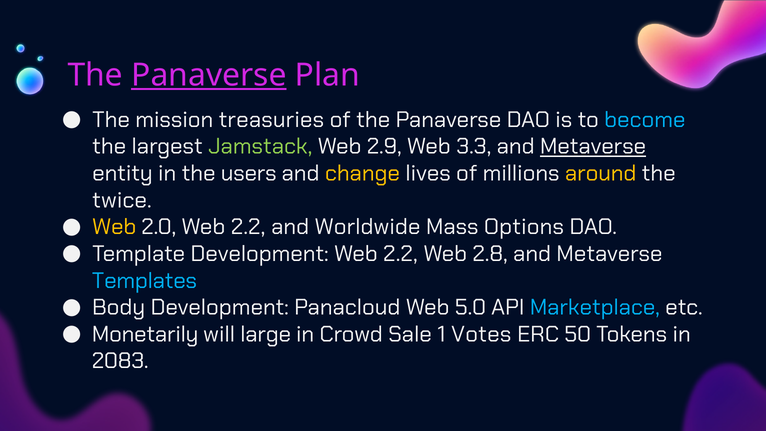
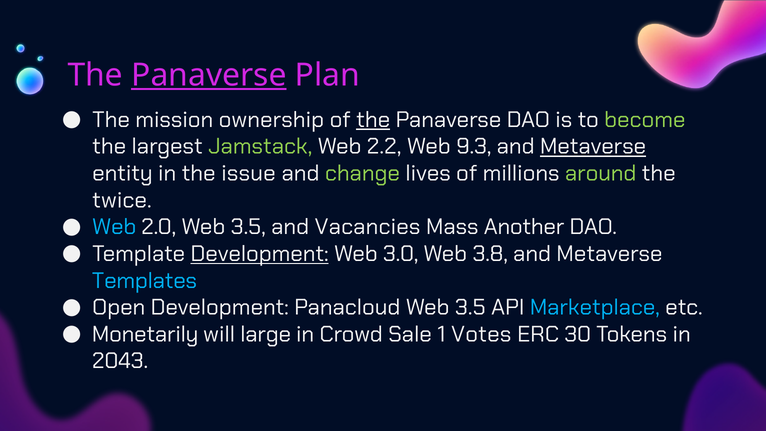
treasuries: treasuries -> ownership
the at (373, 120) underline: none -> present
become colour: light blue -> light green
2.9: 2.9 -> 2.2
3.3: 3.3 -> 9.3
users: users -> issue
change colour: yellow -> light green
around colour: yellow -> light green
Web at (114, 227) colour: yellow -> light blue
2.0 Web 2.2: 2.2 -> 3.5
Worldwide: Worldwide -> Vacancies
Options: Options -> Another
Development at (260, 254) underline: none -> present
2.2 at (400, 254): 2.2 -> 3.0
2.8: 2.8 -> 3.8
Body: Body -> Open
Panacloud Web 5.0: 5.0 -> 3.5
50: 50 -> 30
2083: 2083 -> 2043
